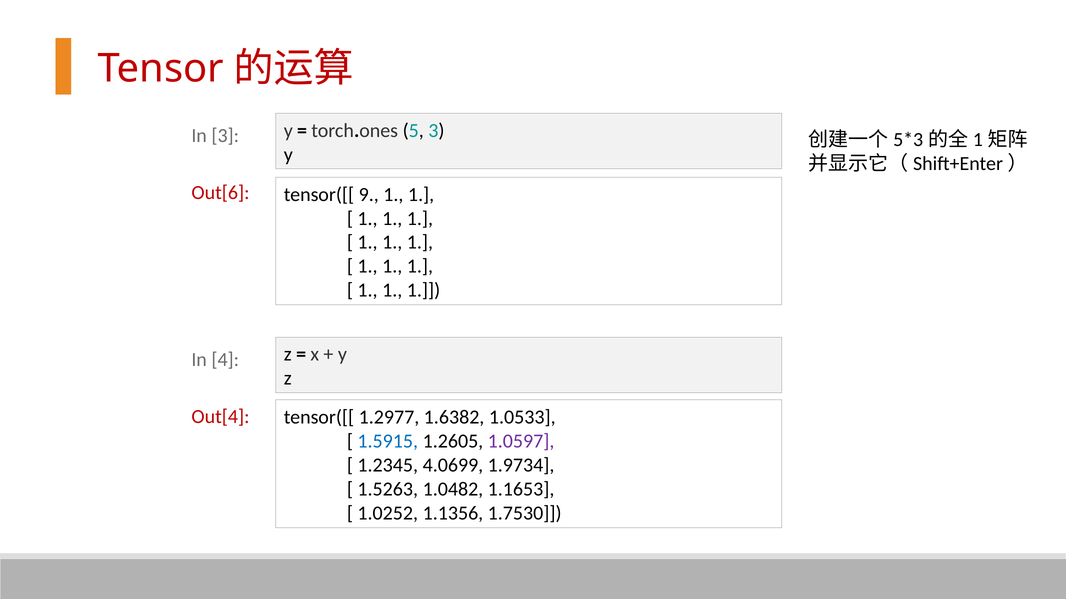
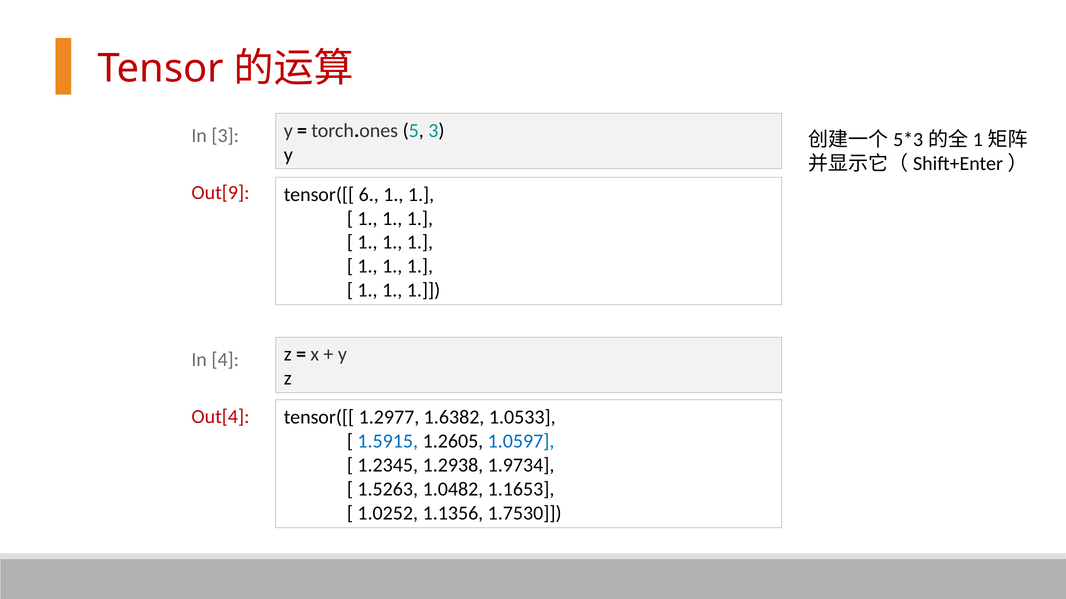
Out[6: Out[6 -> Out[9
9: 9 -> 6
1.0597 colour: purple -> blue
4.0699: 4.0699 -> 1.2938
